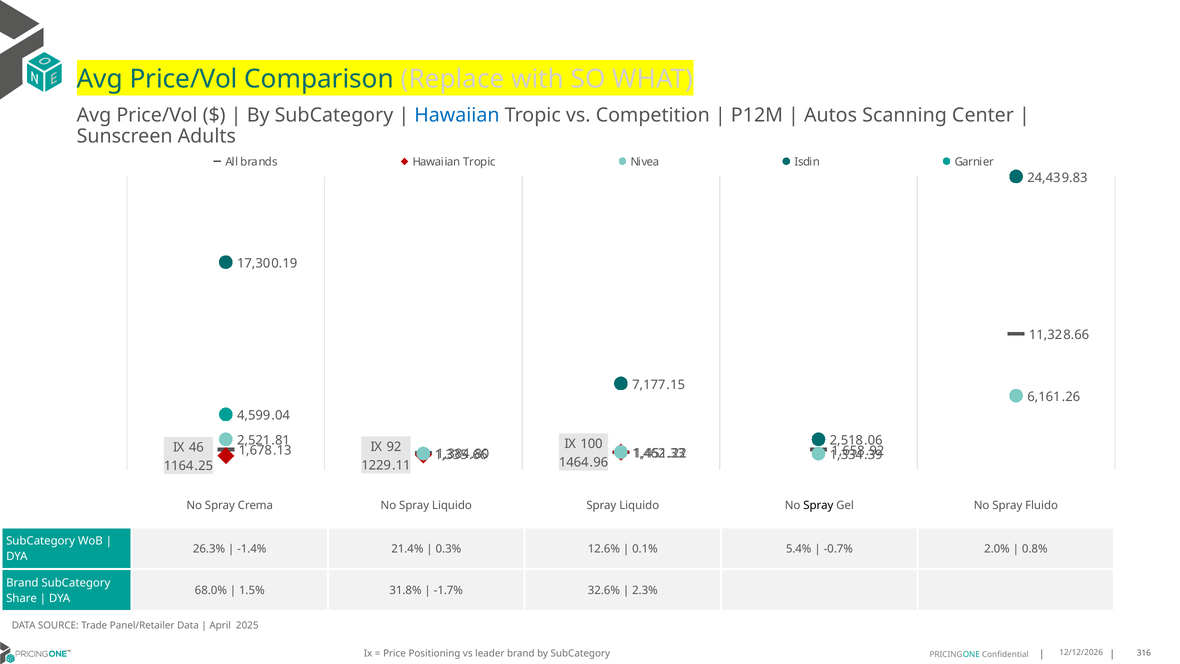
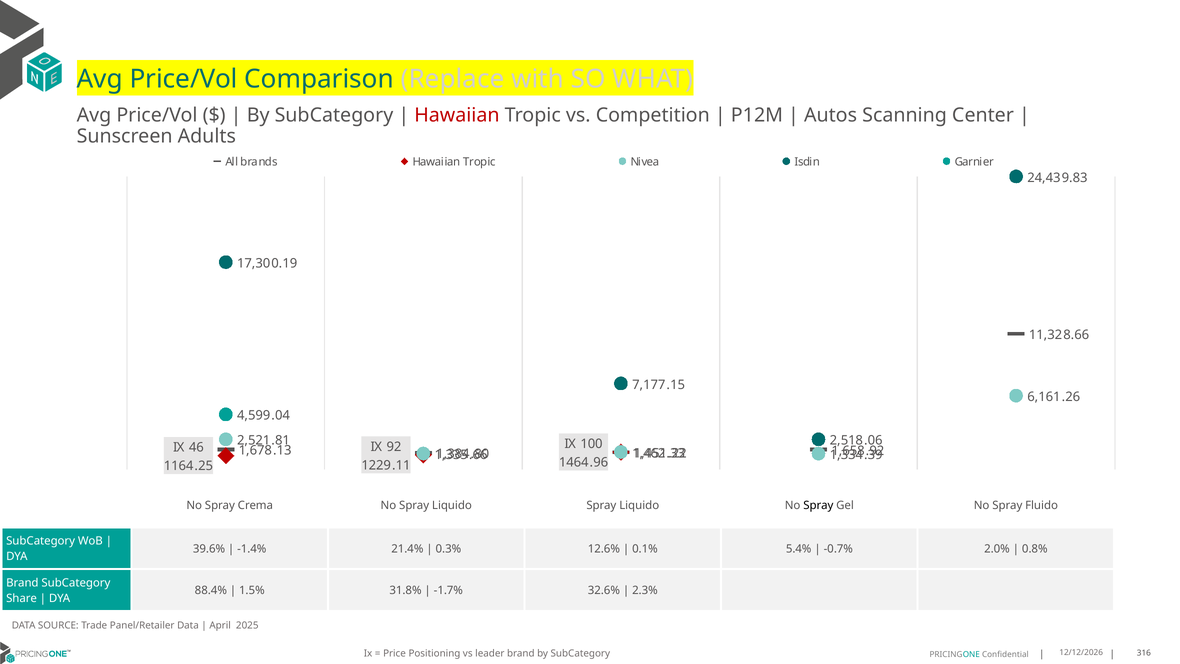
Hawaiian at (457, 115) colour: blue -> red
26.3%: 26.3% -> 39.6%
68.0%: 68.0% -> 88.4%
